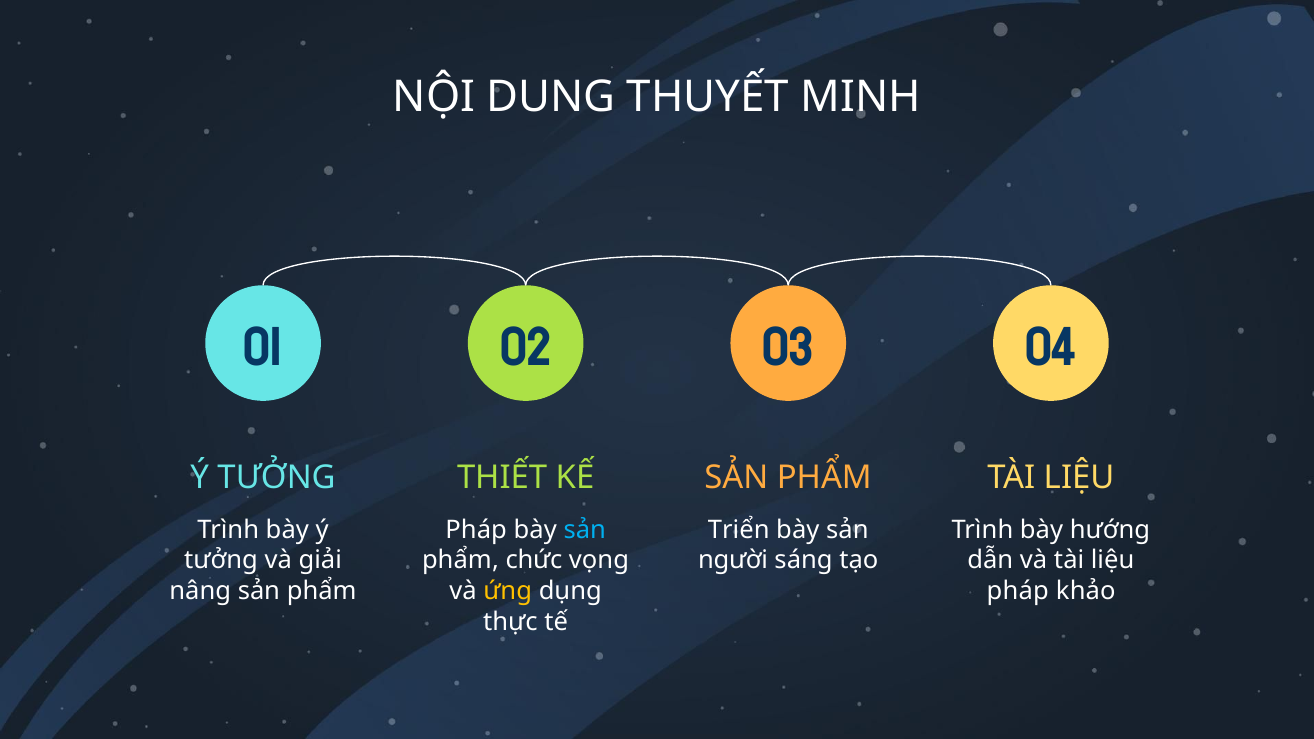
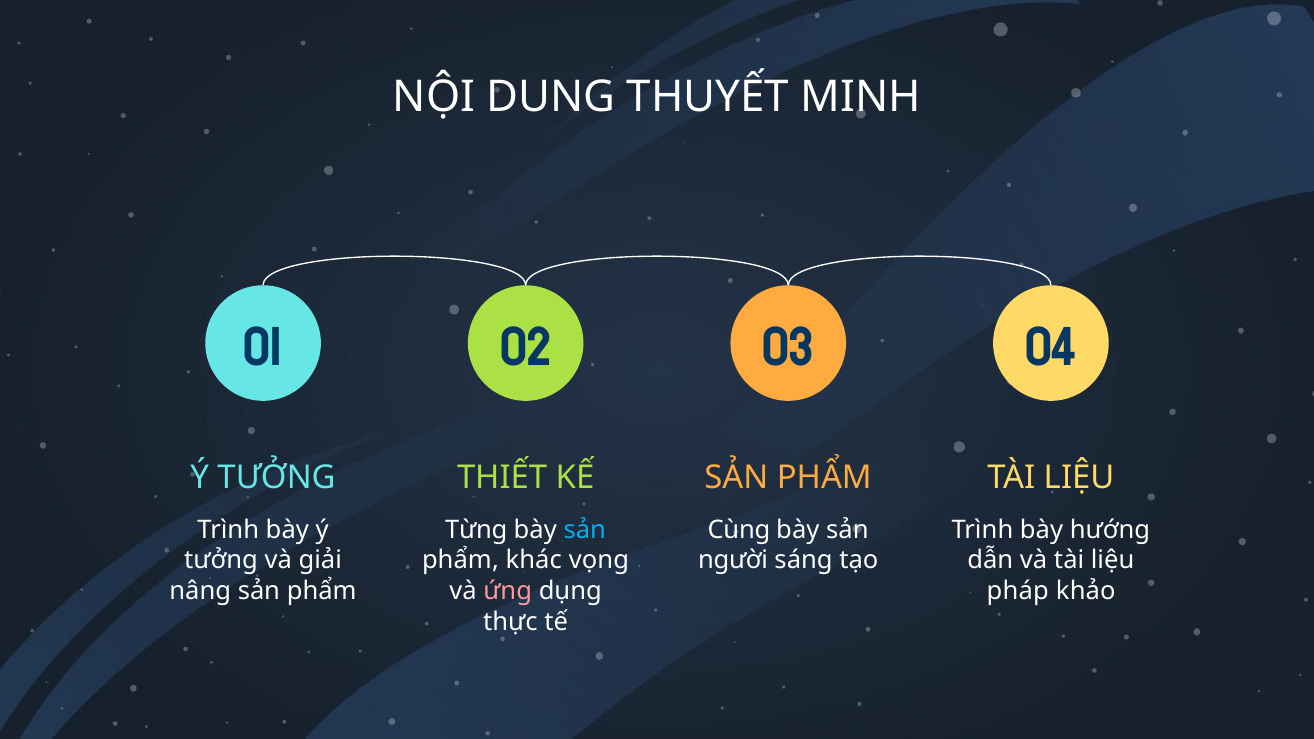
Pháp at (476, 530): Pháp -> Từng
Triển: Triển -> Cùng
chức: chức -> khác
ứng colour: yellow -> pink
